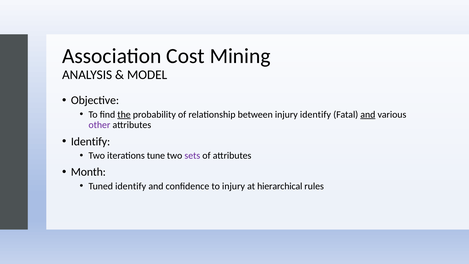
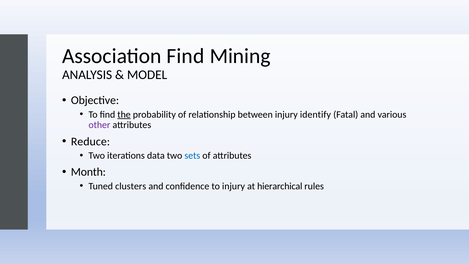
Association Cost: Cost -> Find
and at (368, 114) underline: present -> none
Identify at (91, 141): Identify -> Reduce
tune: tune -> data
sets colour: purple -> blue
Tuned identify: identify -> clusters
